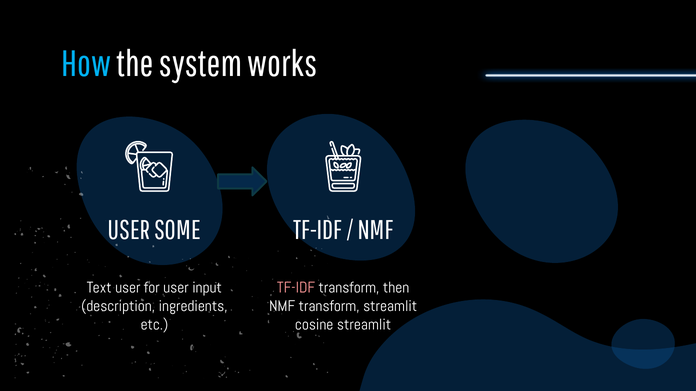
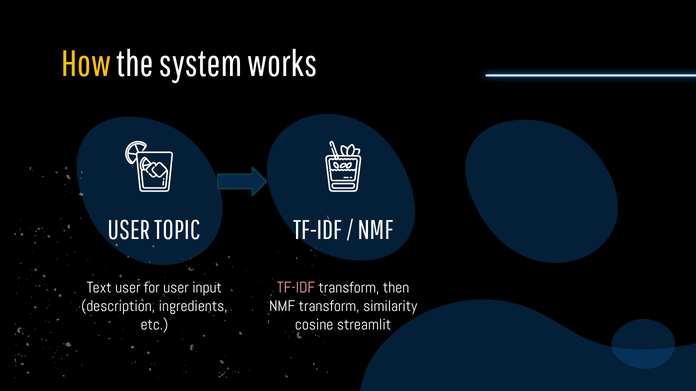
How colour: light blue -> yellow
SOME: SOME -> TOPIC
transform streamlit: streamlit -> similarity
